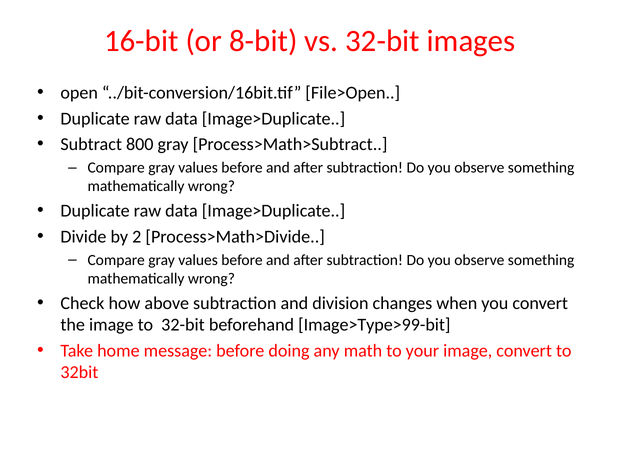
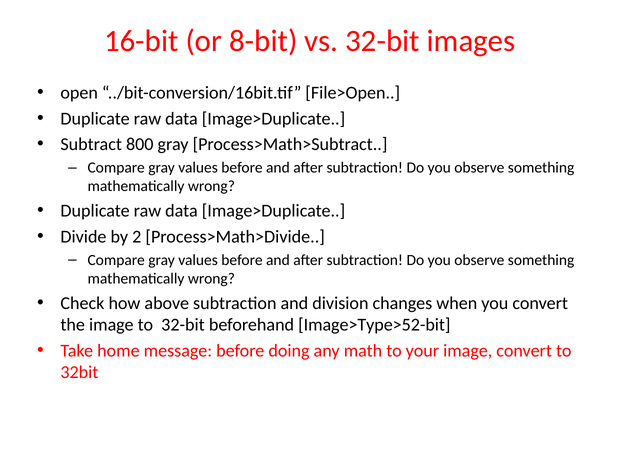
Image>Type>99-bit: Image>Type>99-bit -> Image>Type>52-bit
